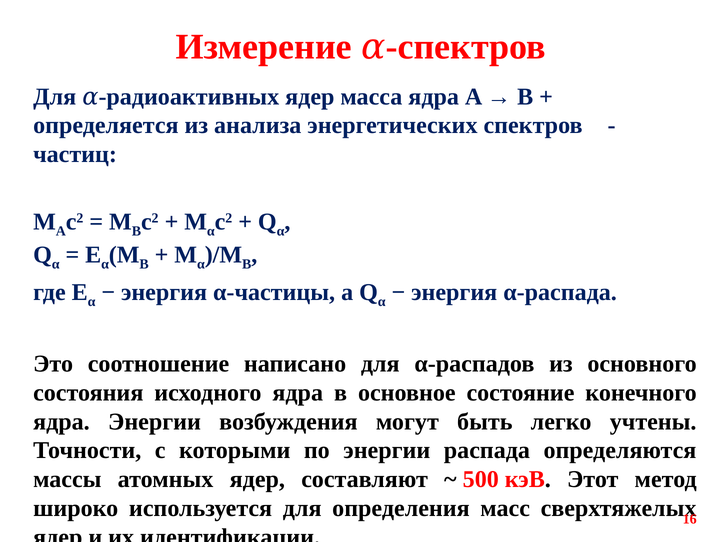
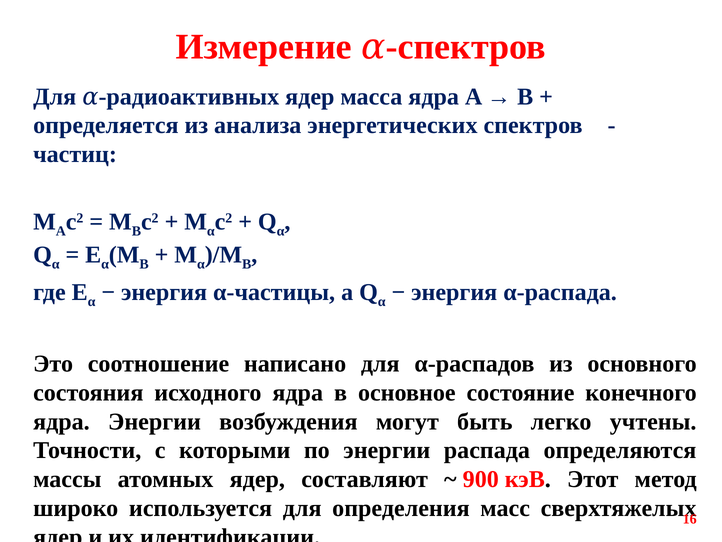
500: 500 -> 900
